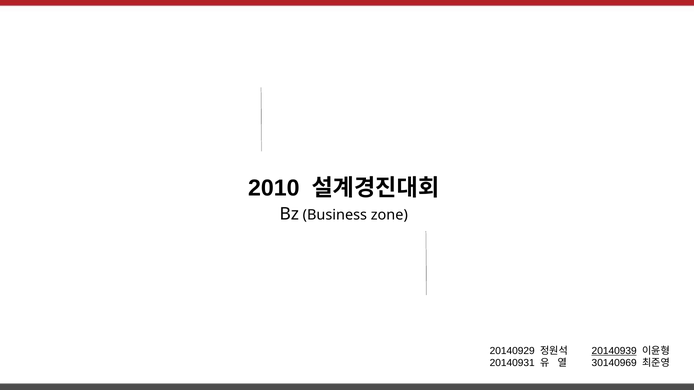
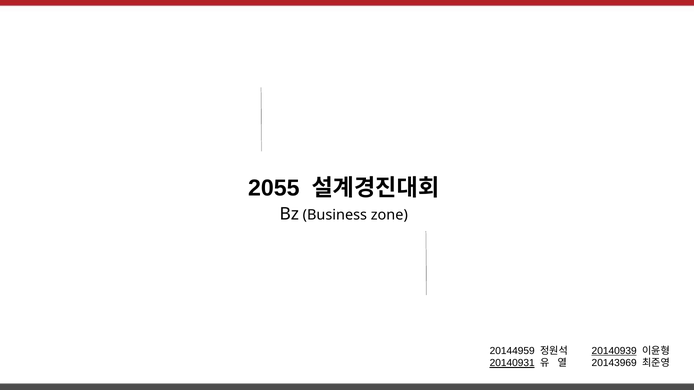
2010: 2010 -> 2055
20140929: 20140929 -> 20144959
20140931 underline: none -> present
30140969: 30140969 -> 20143969
